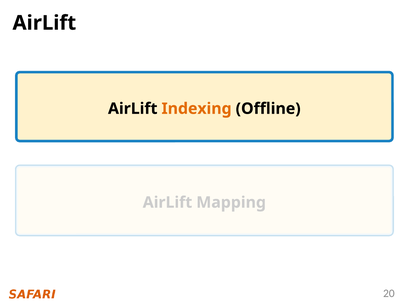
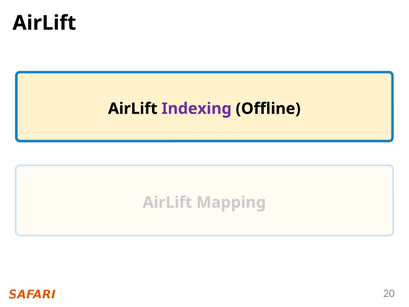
Indexing colour: orange -> purple
